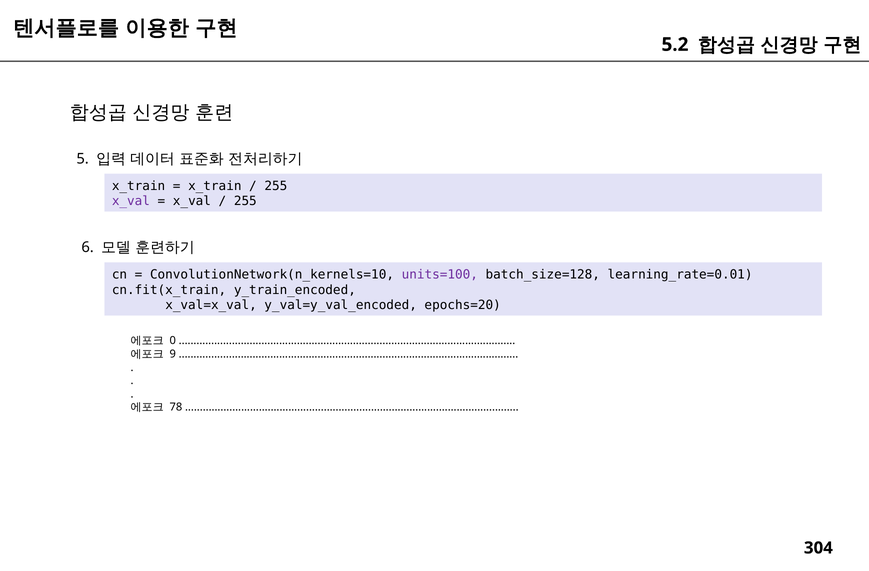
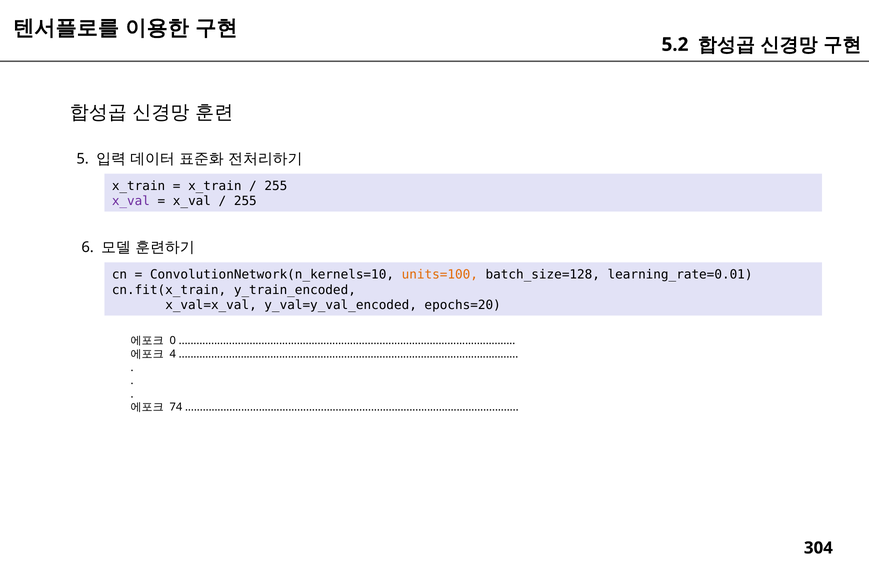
units=100 colour: purple -> orange
9: 9 -> 4
78: 78 -> 74
